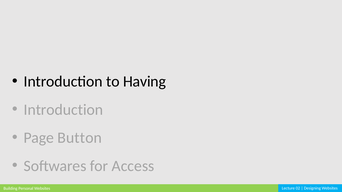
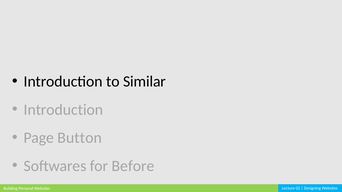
Having: Having -> Similar
Access: Access -> Before
